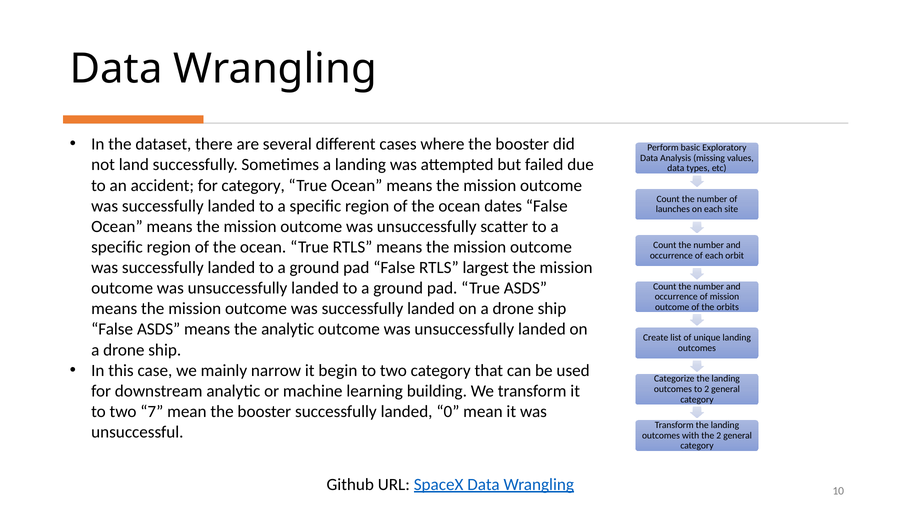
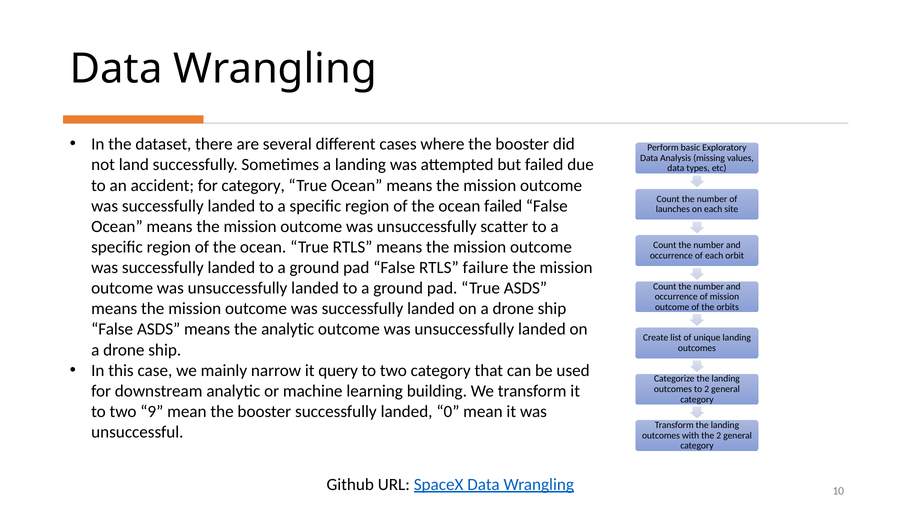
ocean dates: dates -> failed
largest: largest -> failure
begin: begin -> query
7: 7 -> 9
